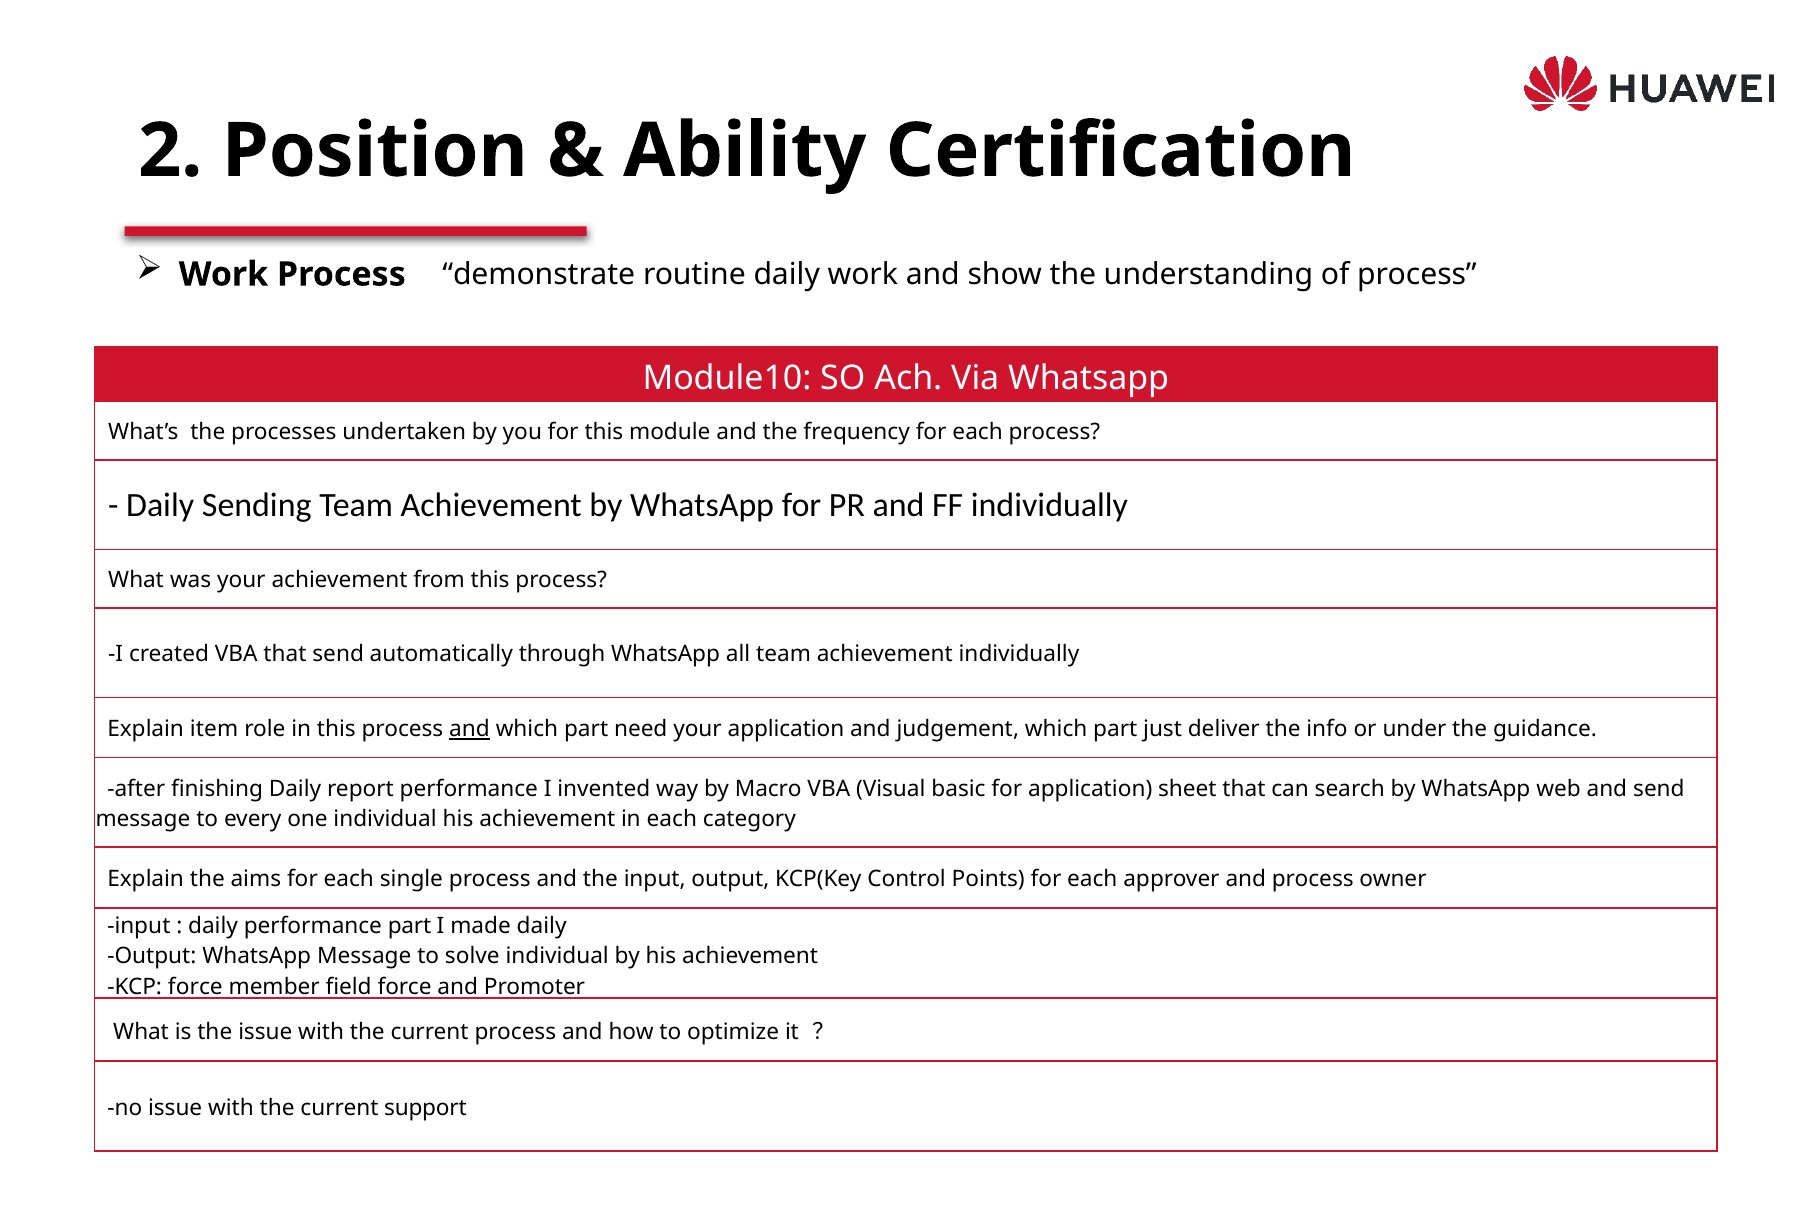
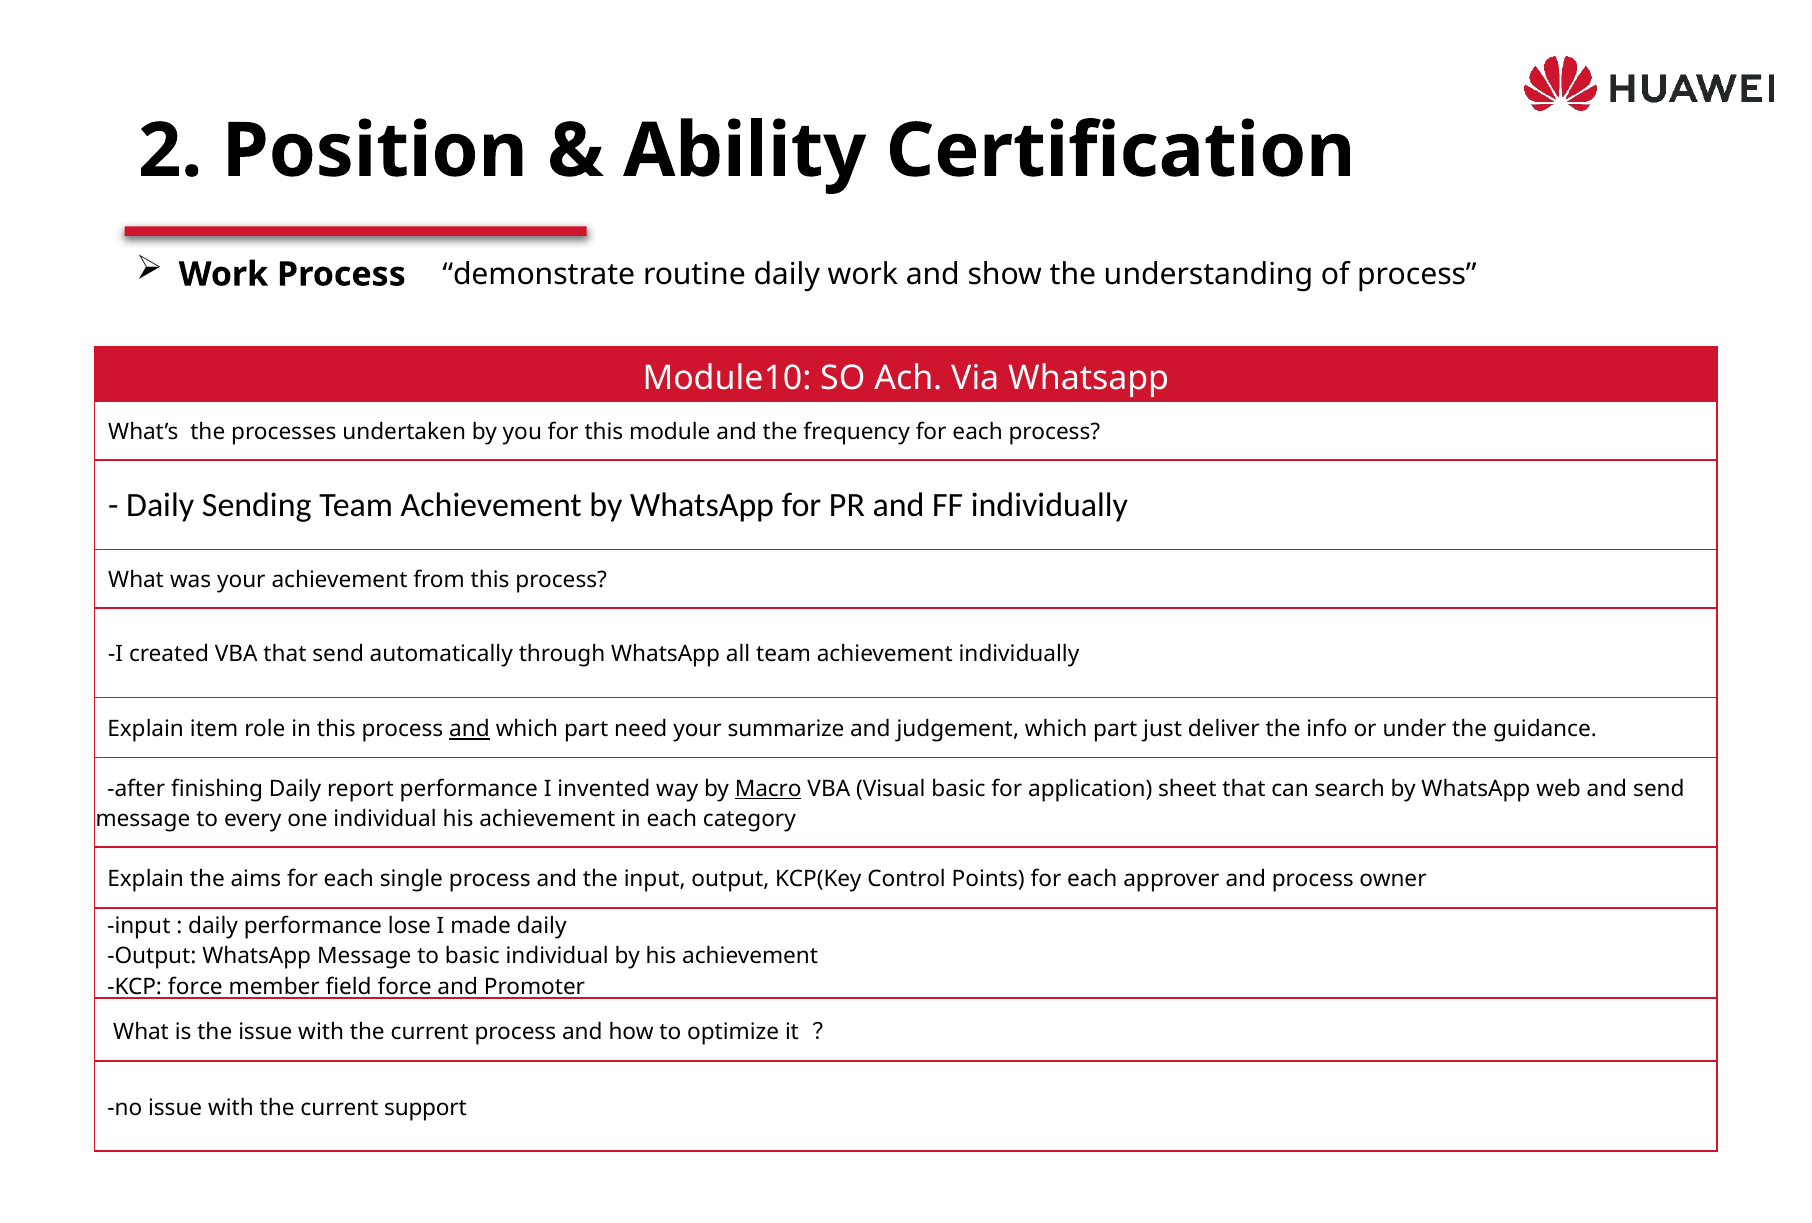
your application: application -> summarize
Macro underline: none -> present
performance part: part -> lose
to solve: solve -> basic
